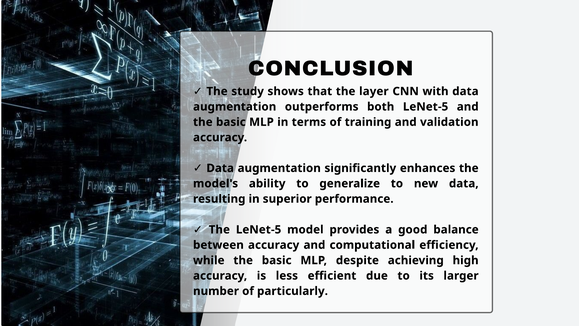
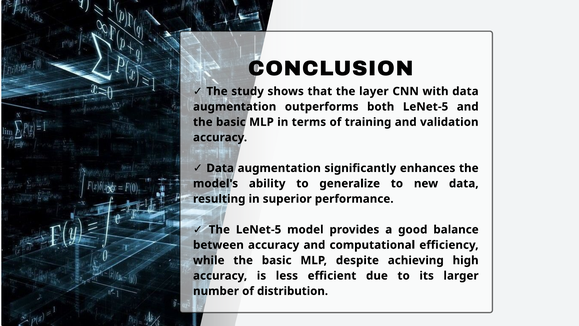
particularly: particularly -> distribution
